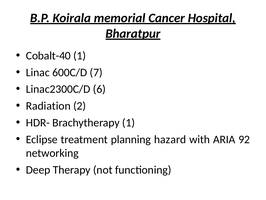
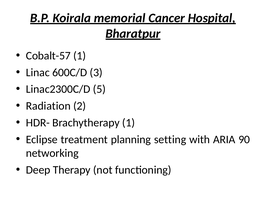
Cobalt-40: Cobalt-40 -> Cobalt-57
7: 7 -> 3
6: 6 -> 5
hazard: hazard -> setting
92: 92 -> 90
